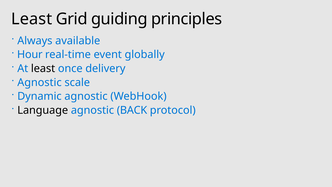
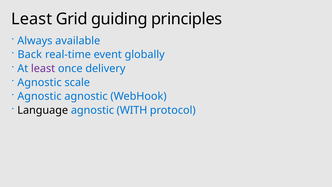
Hour: Hour -> Back
least at (43, 68) colour: black -> purple
Dynamic at (39, 96): Dynamic -> Agnostic
BACK: BACK -> WITH
